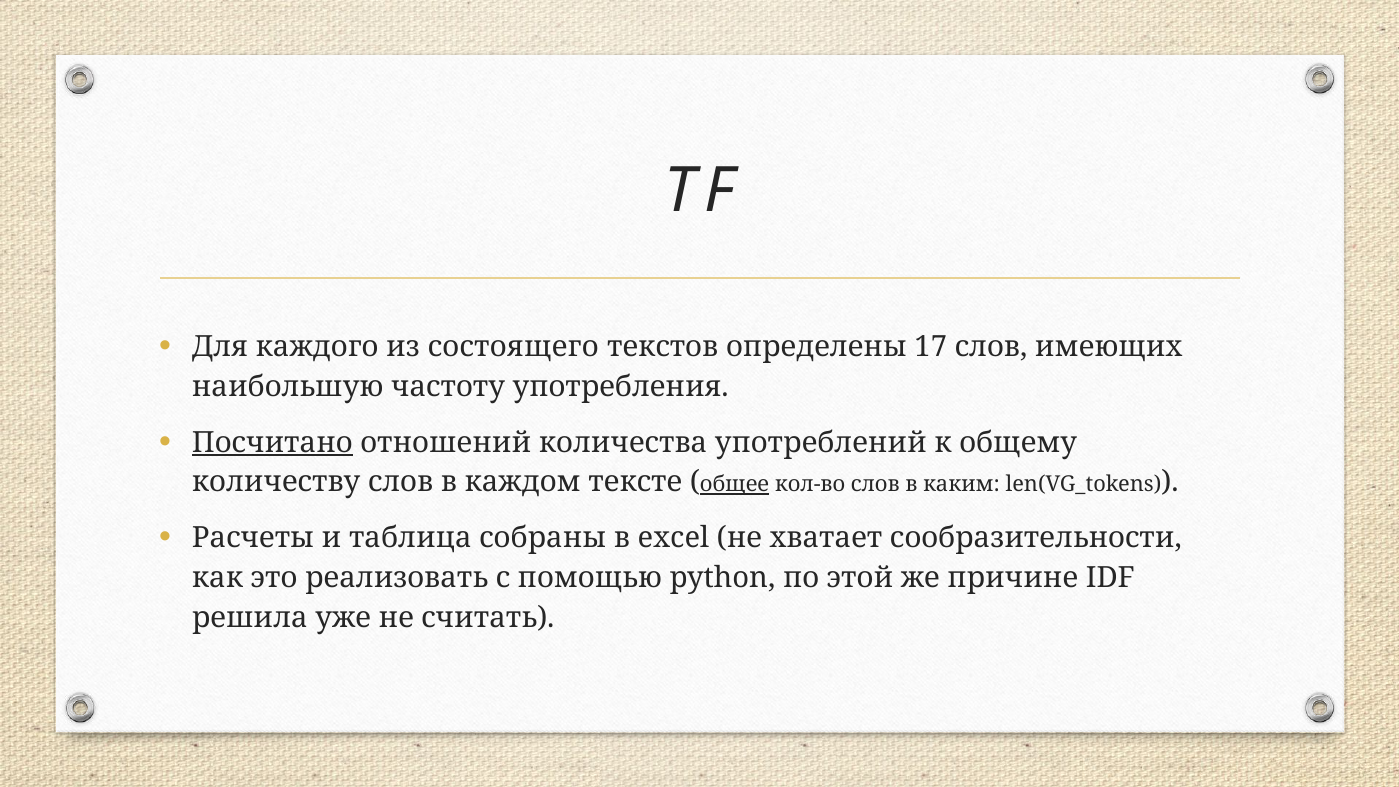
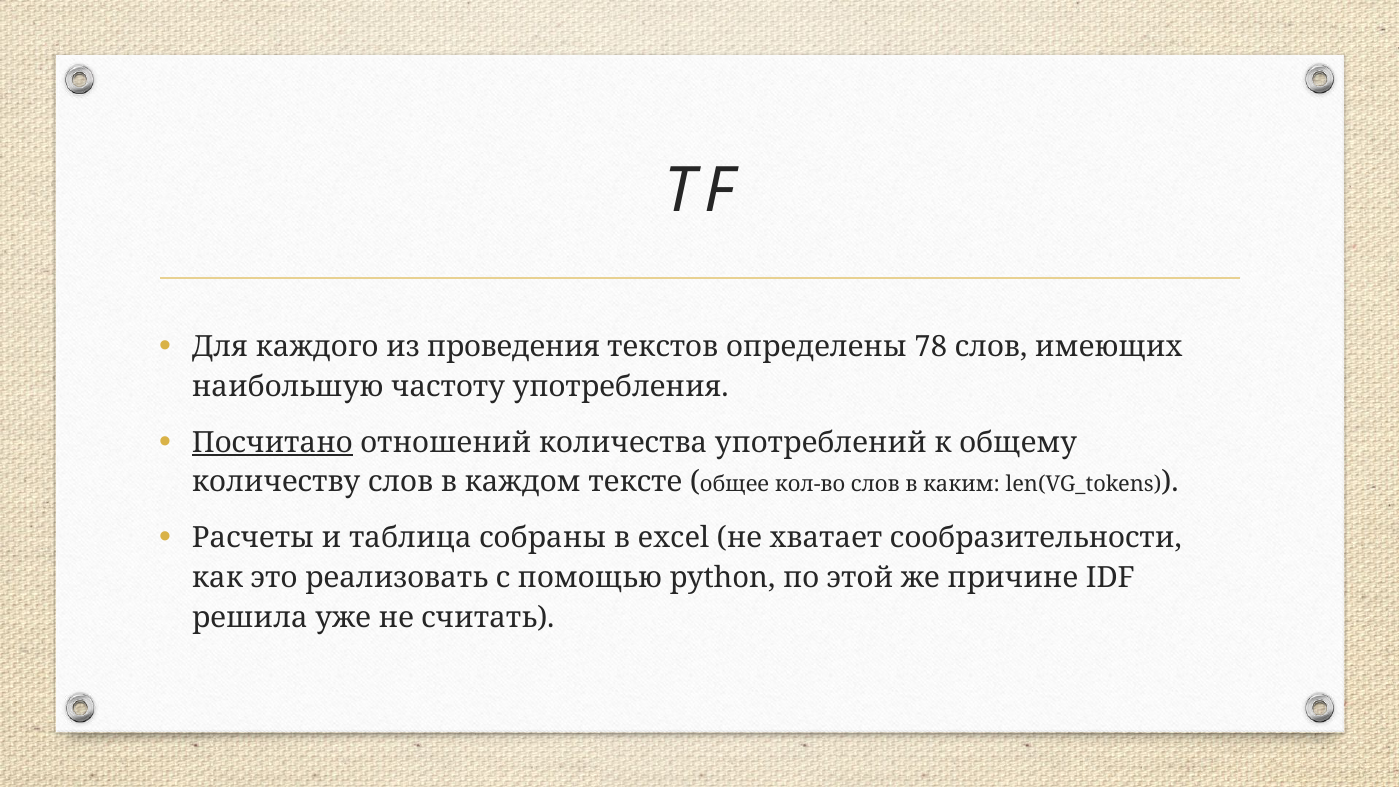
состоящего: состоящего -> проведения
17: 17 -> 78
общее underline: present -> none
